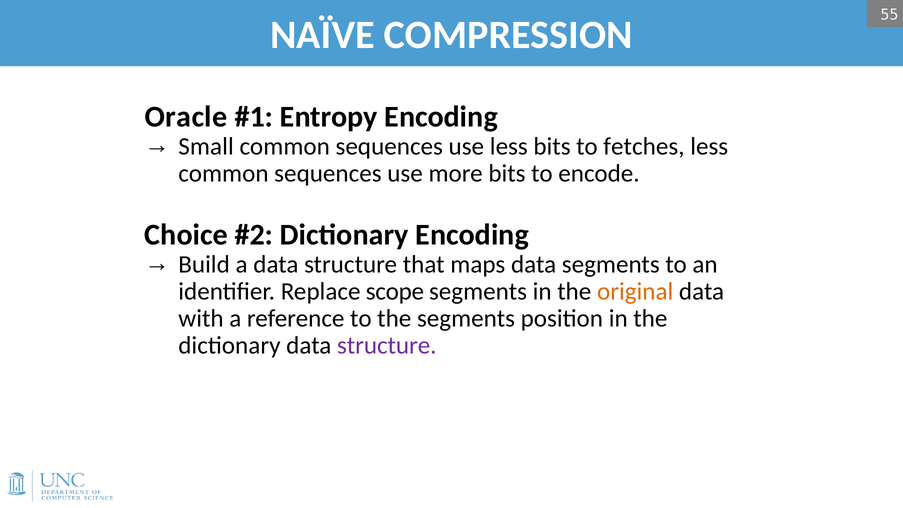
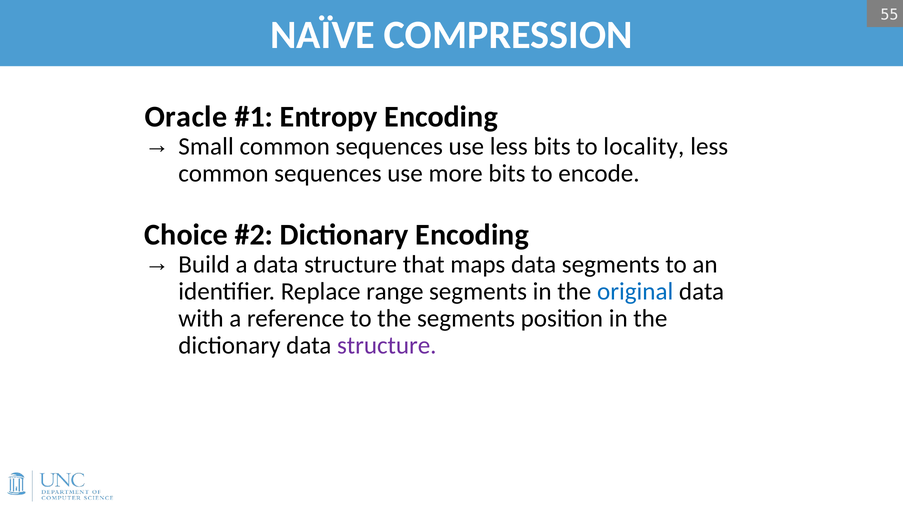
fetches: fetches -> locality
scope: scope -> range
original colour: orange -> blue
